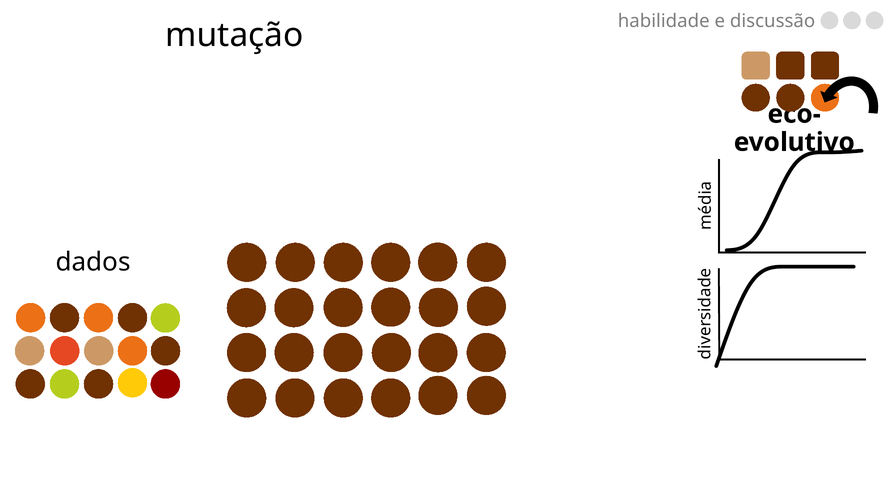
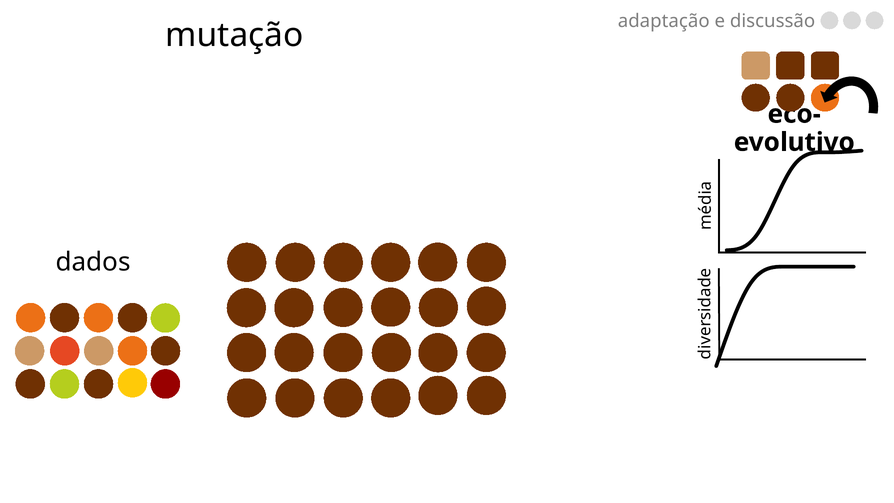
habilidade: habilidade -> adaptação
